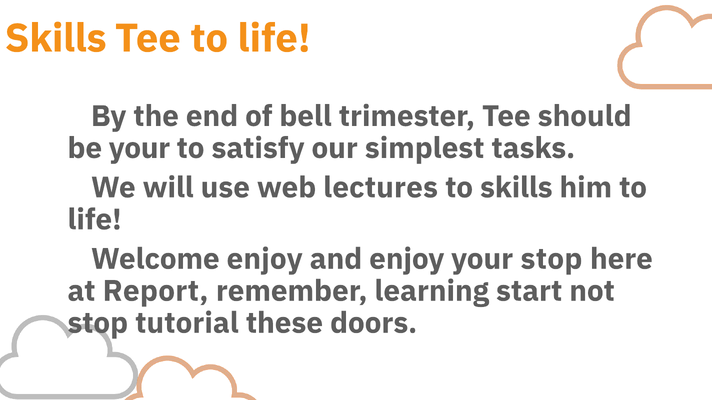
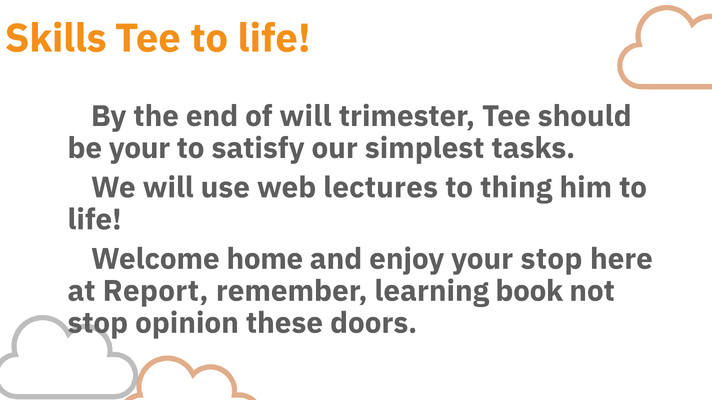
of bell: bell -> will
to skills: skills -> thing
enjoy at (265, 259): enjoy -> home
start: start -> book
tutorial: tutorial -> opinion
